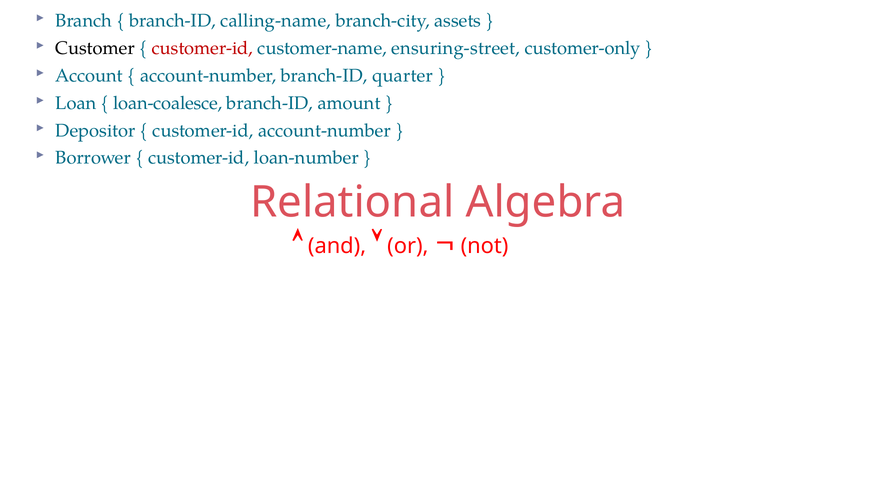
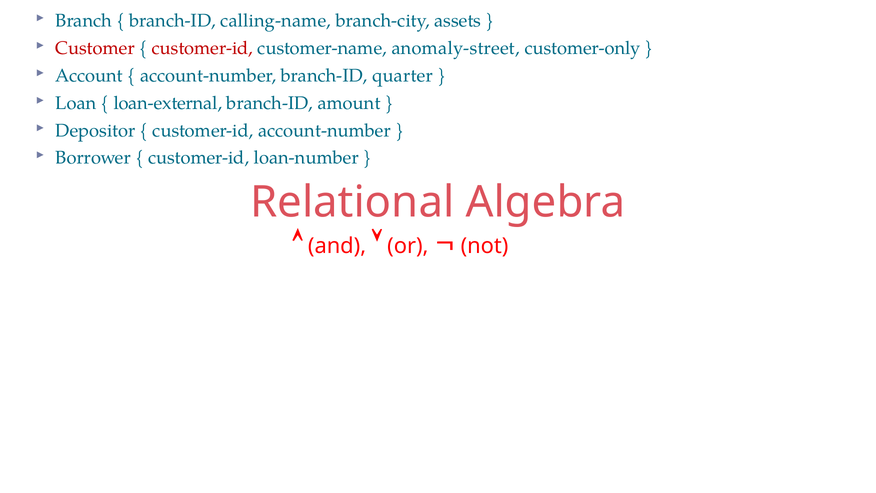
Customer colour: black -> red
ensuring-street: ensuring-street -> anomaly-street
loan-coalesce: loan-coalesce -> loan-external
